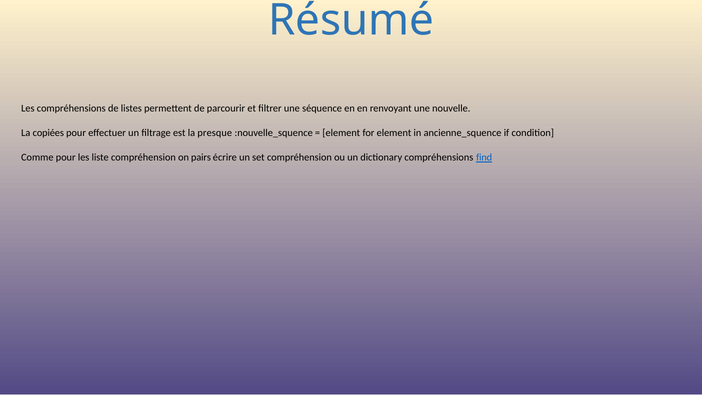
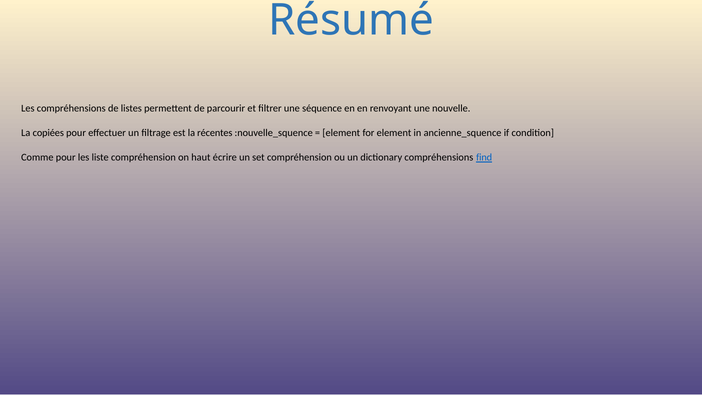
presque: presque -> récentes
pairs: pairs -> haut
